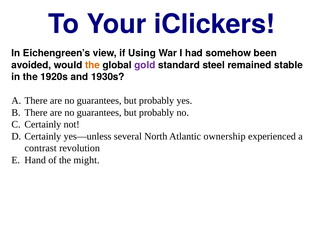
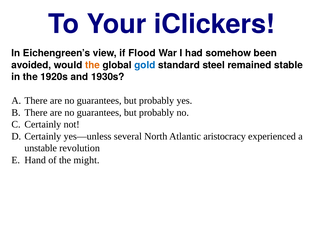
Using: Using -> Flood
gold colour: purple -> blue
ownership: ownership -> aristocracy
contrast: contrast -> unstable
